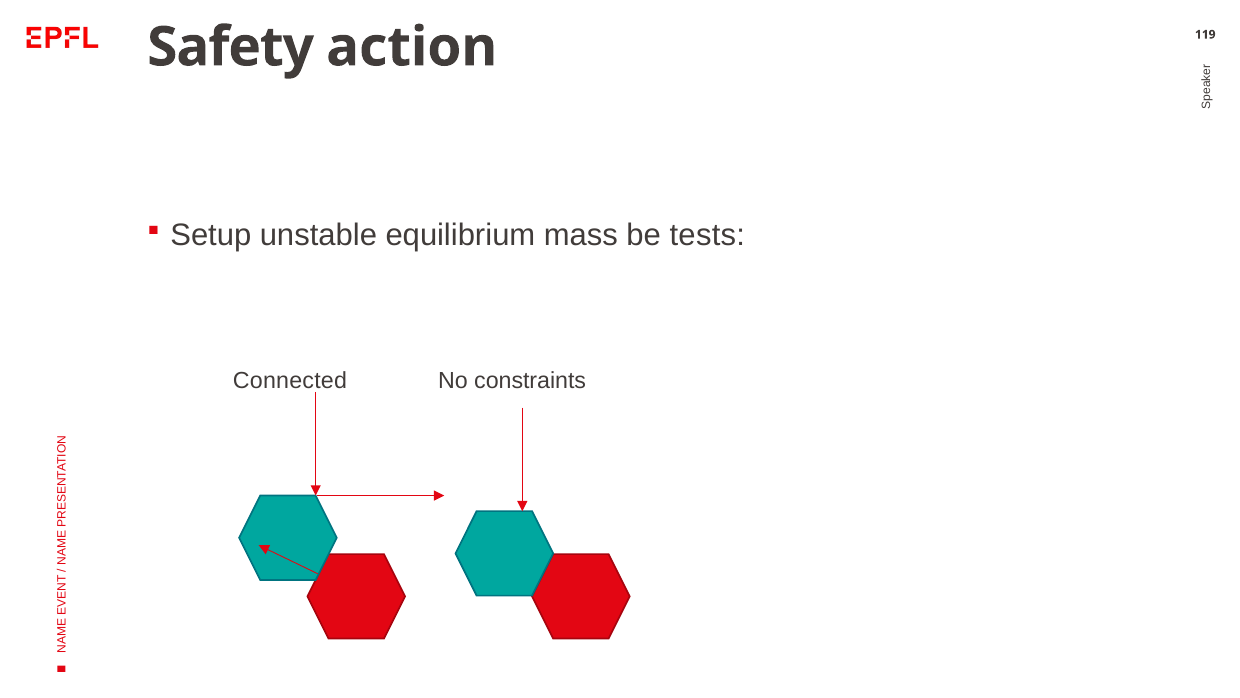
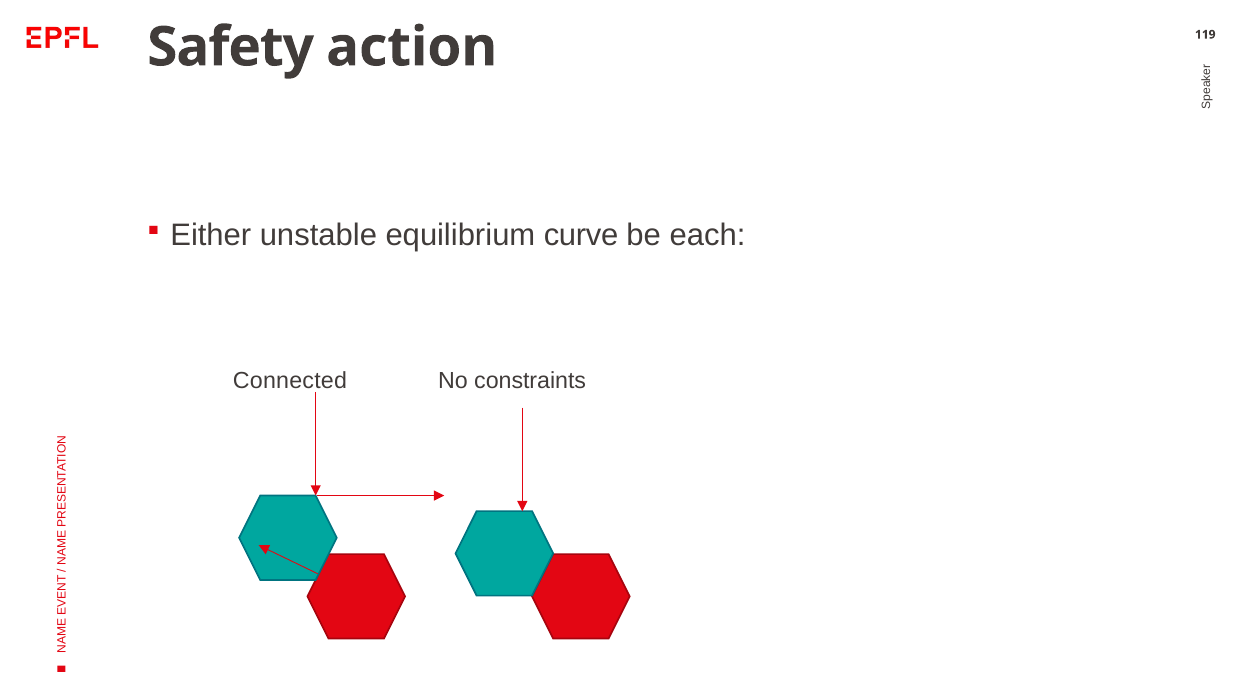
Setup: Setup -> Either
mass: mass -> curve
tests: tests -> each
